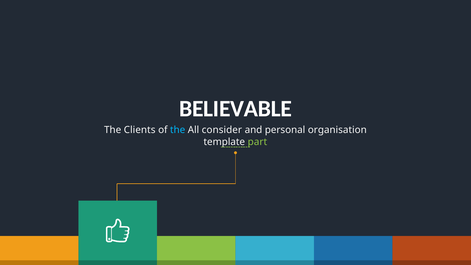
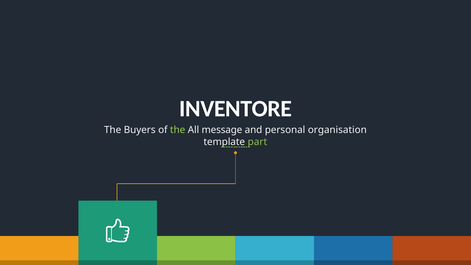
BELIEVABLE: BELIEVABLE -> INVENTORE
Clients: Clients -> Buyers
the at (178, 130) colour: light blue -> light green
consider: consider -> message
